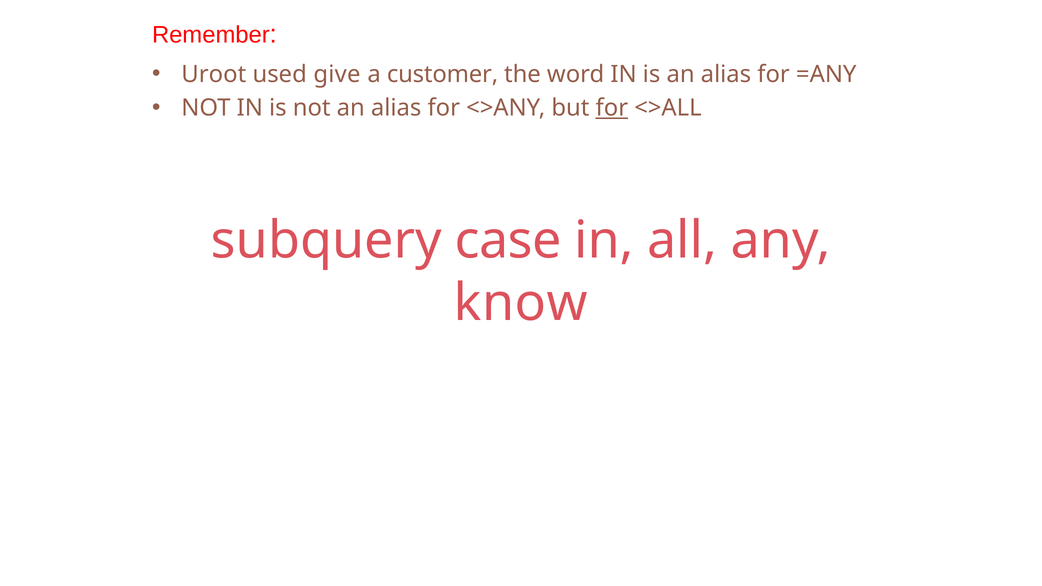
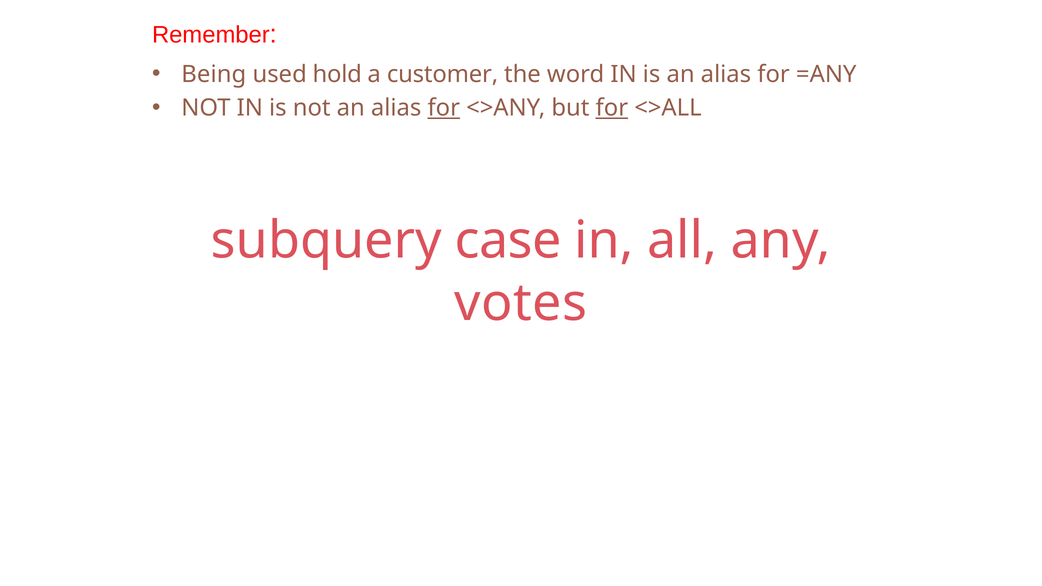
Uroot: Uroot -> Being
give: give -> hold
for at (444, 108) underline: none -> present
know: know -> votes
